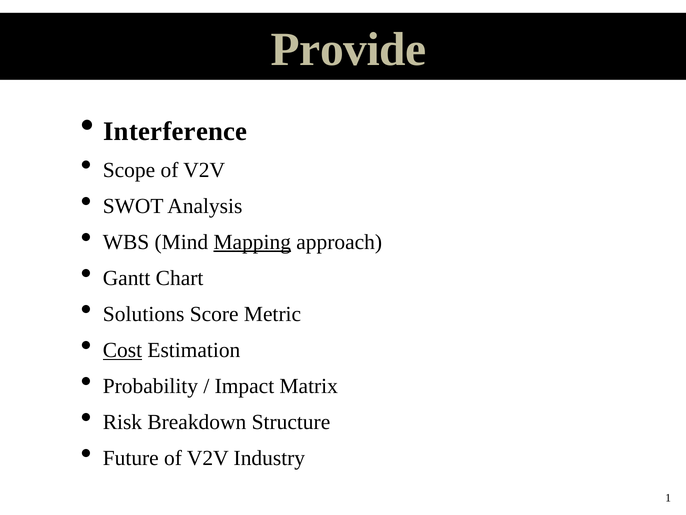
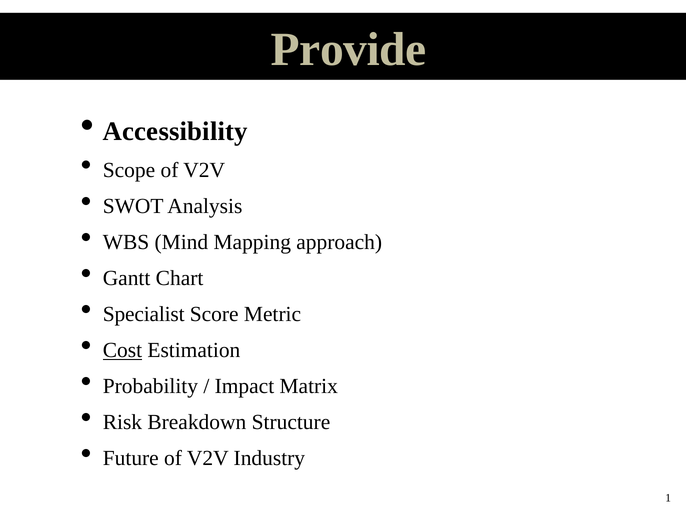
Interference: Interference -> Accessibility
Mapping underline: present -> none
Solutions: Solutions -> Specialist
